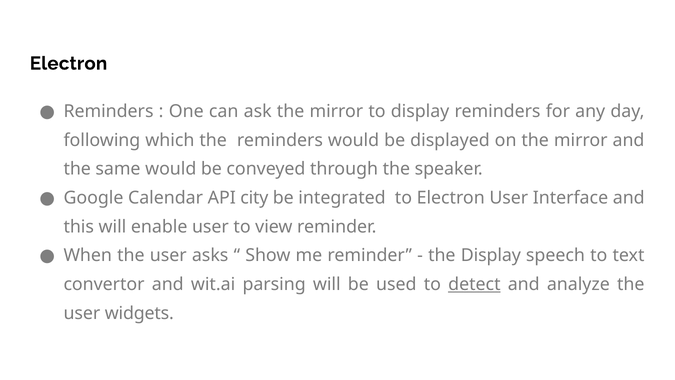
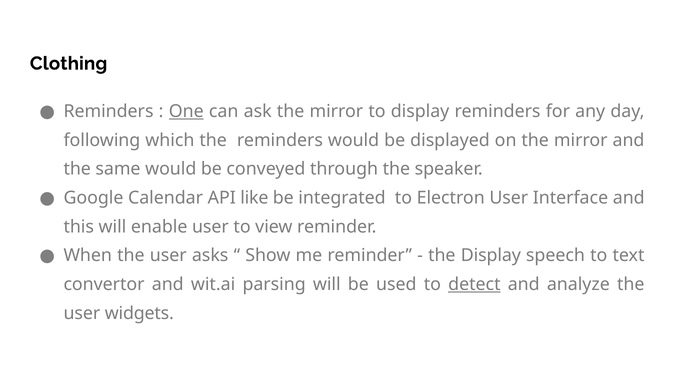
Electron at (69, 63): Electron -> Clothing
One underline: none -> present
city: city -> like
